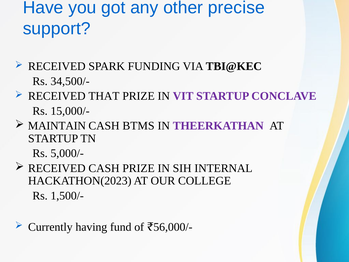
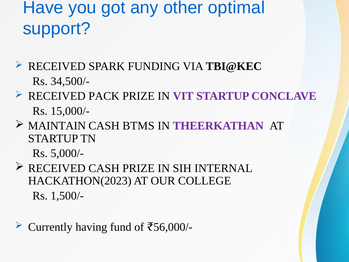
precise: precise -> optimal
THAT: THAT -> PACK
